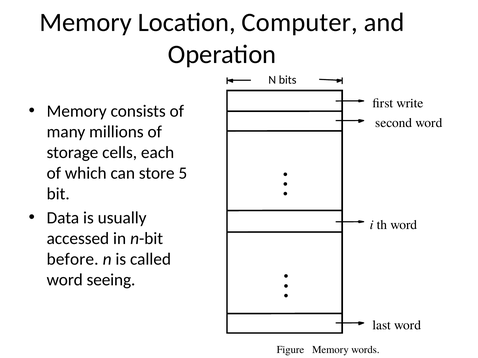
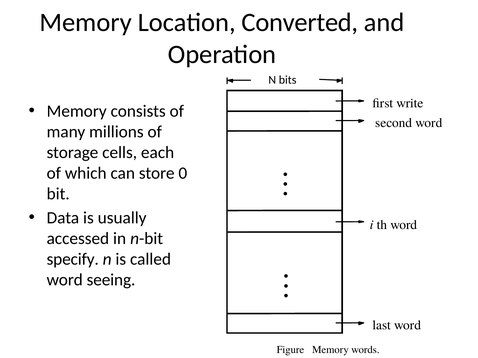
Computer: Computer -> Converted
5: 5 -> 0
before: before -> specify
